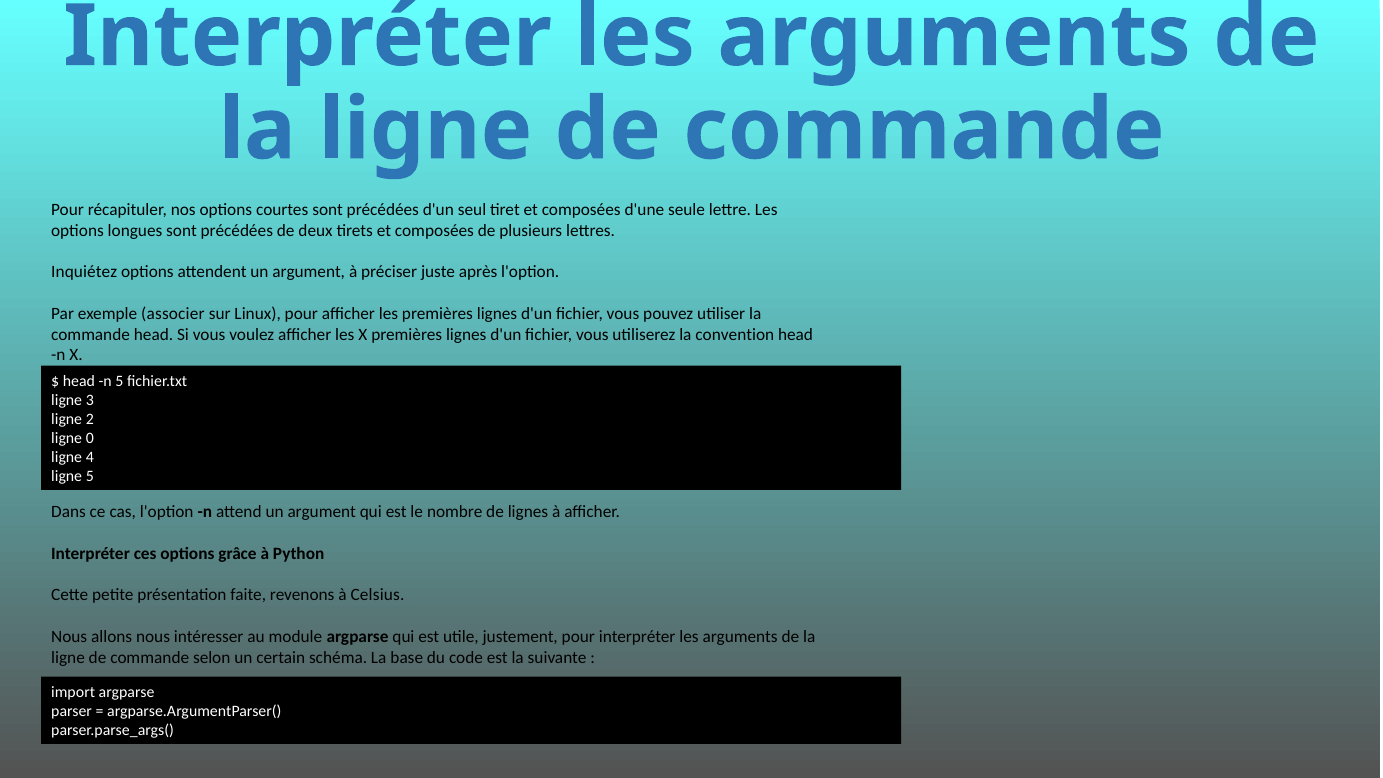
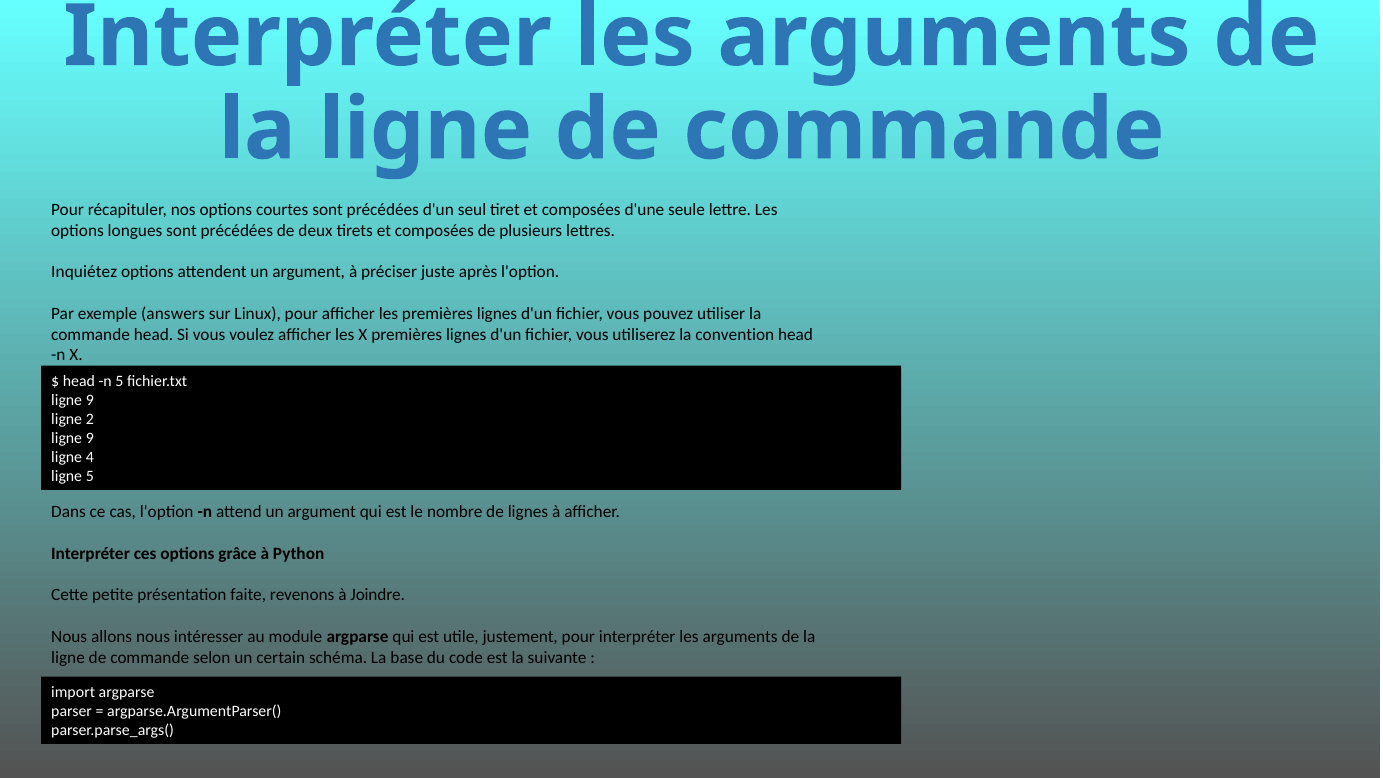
associer: associer -> answers
3 at (90, 400): 3 -> 9
0 at (90, 438): 0 -> 9
Celsius: Celsius -> Joindre
